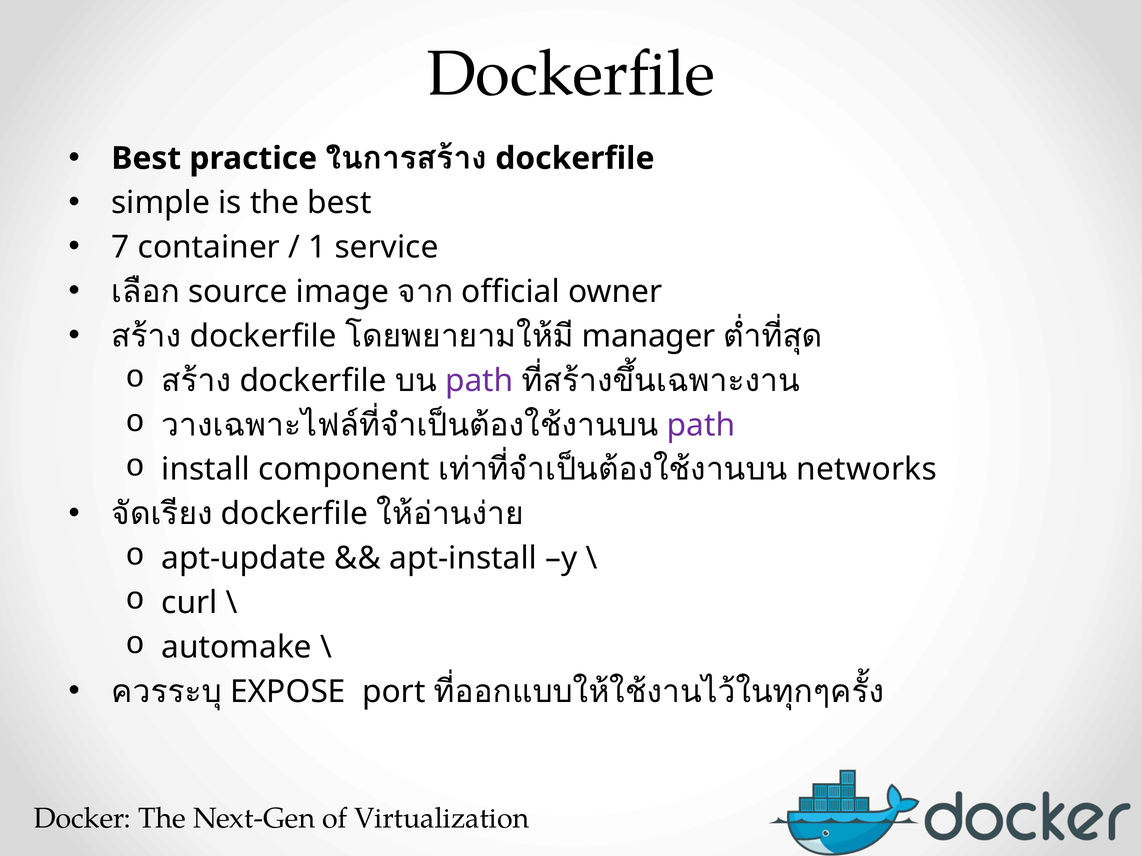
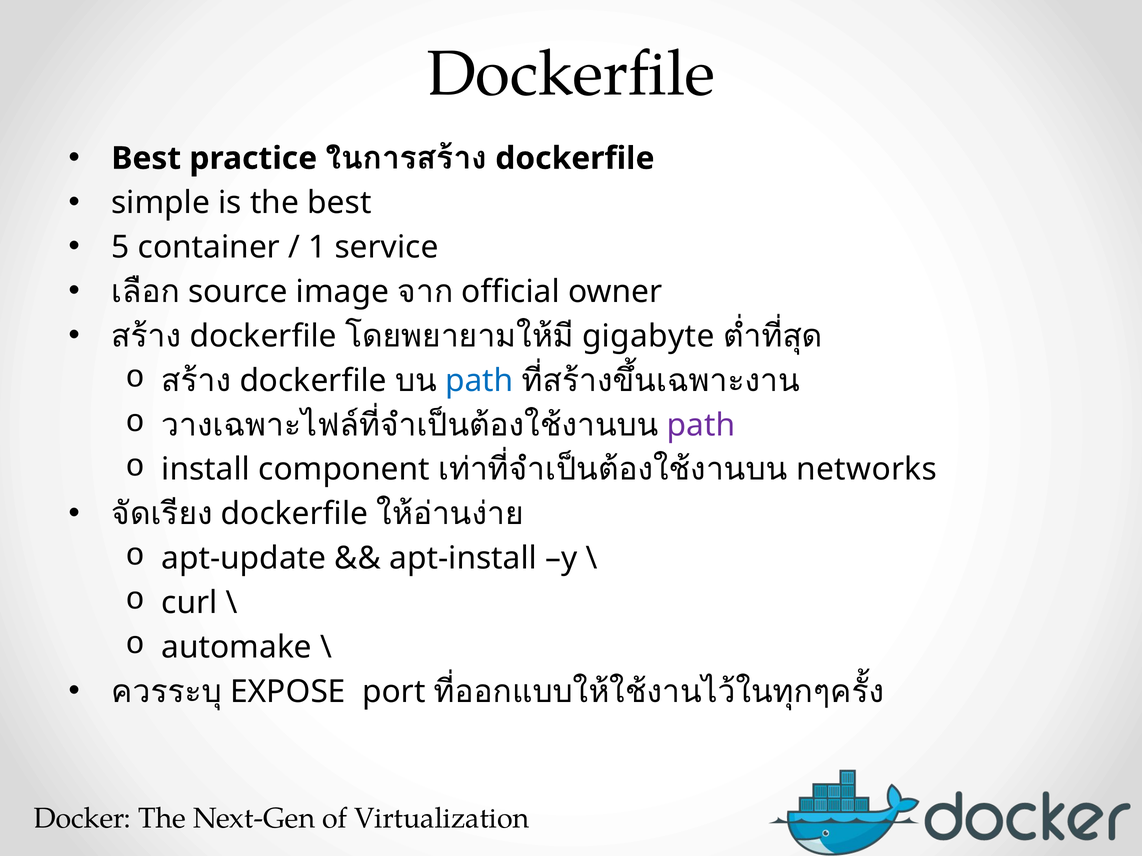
7: 7 -> 5
manager: manager -> gigabyte
path at (479, 381) colour: purple -> blue
